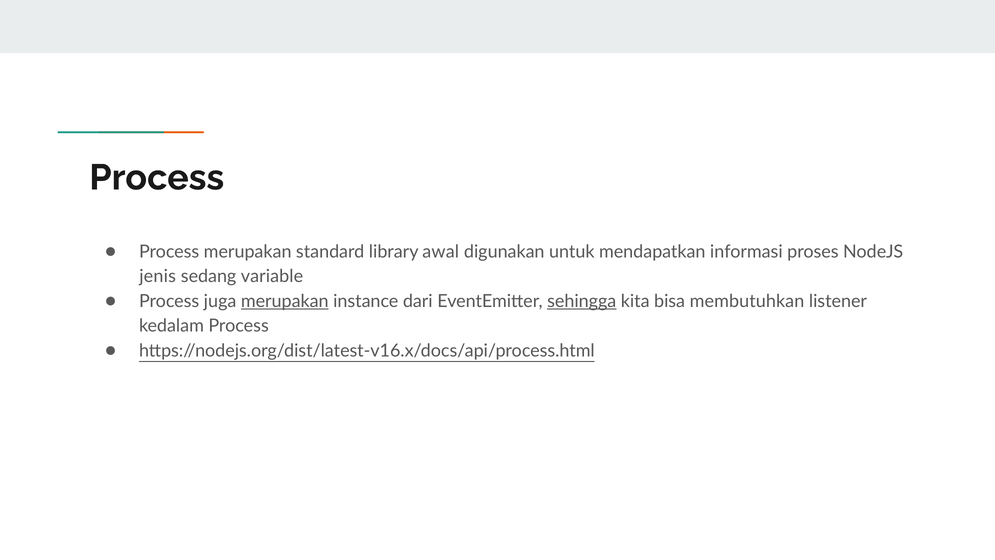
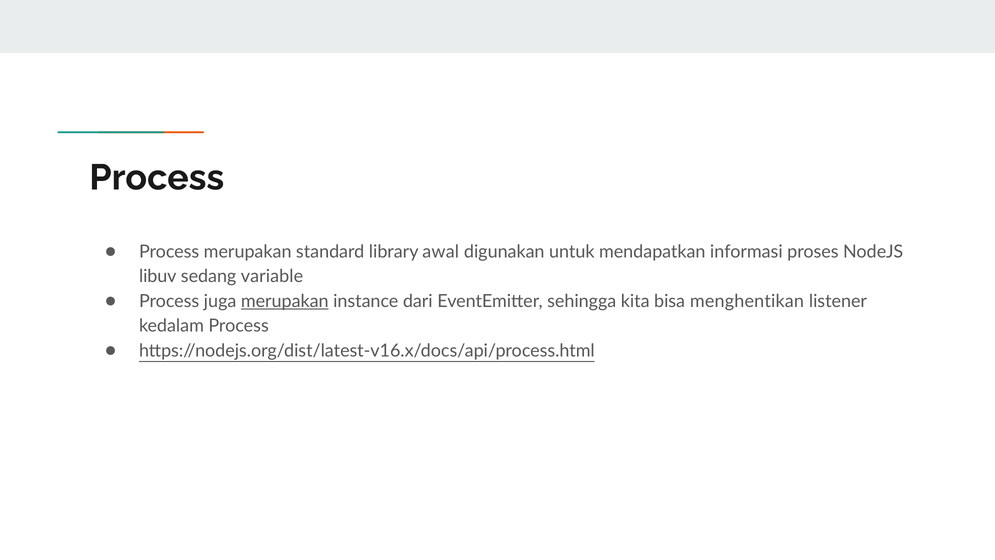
jenis: jenis -> libuv
sehingga underline: present -> none
membutuhkan: membutuhkan -> menghentikan
